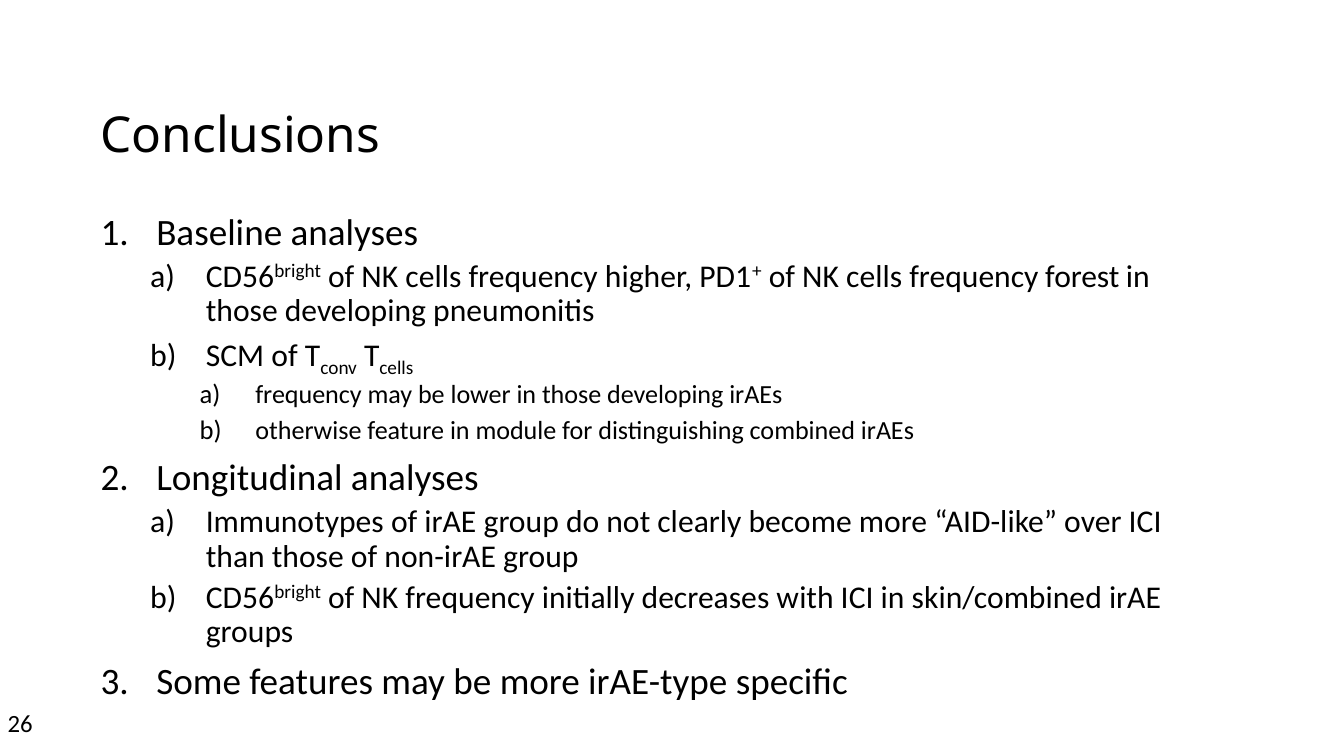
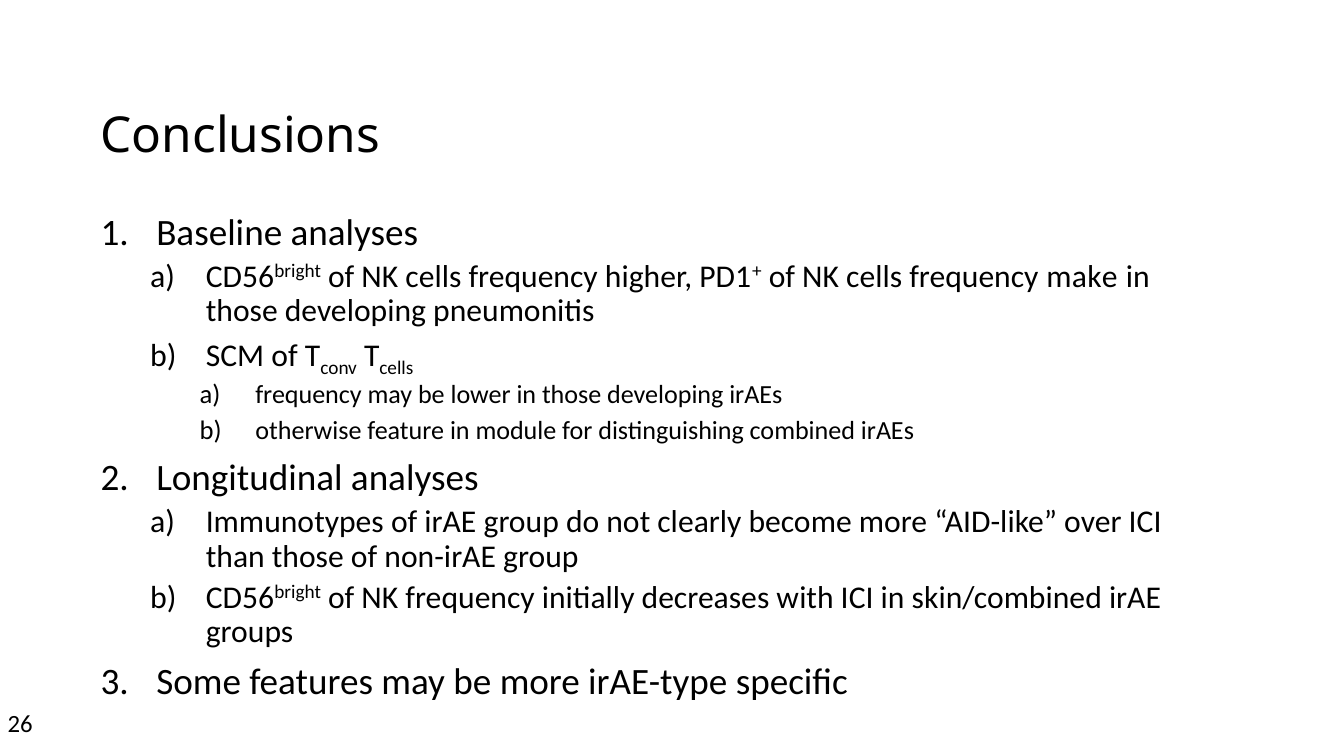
forest: forest -> make
